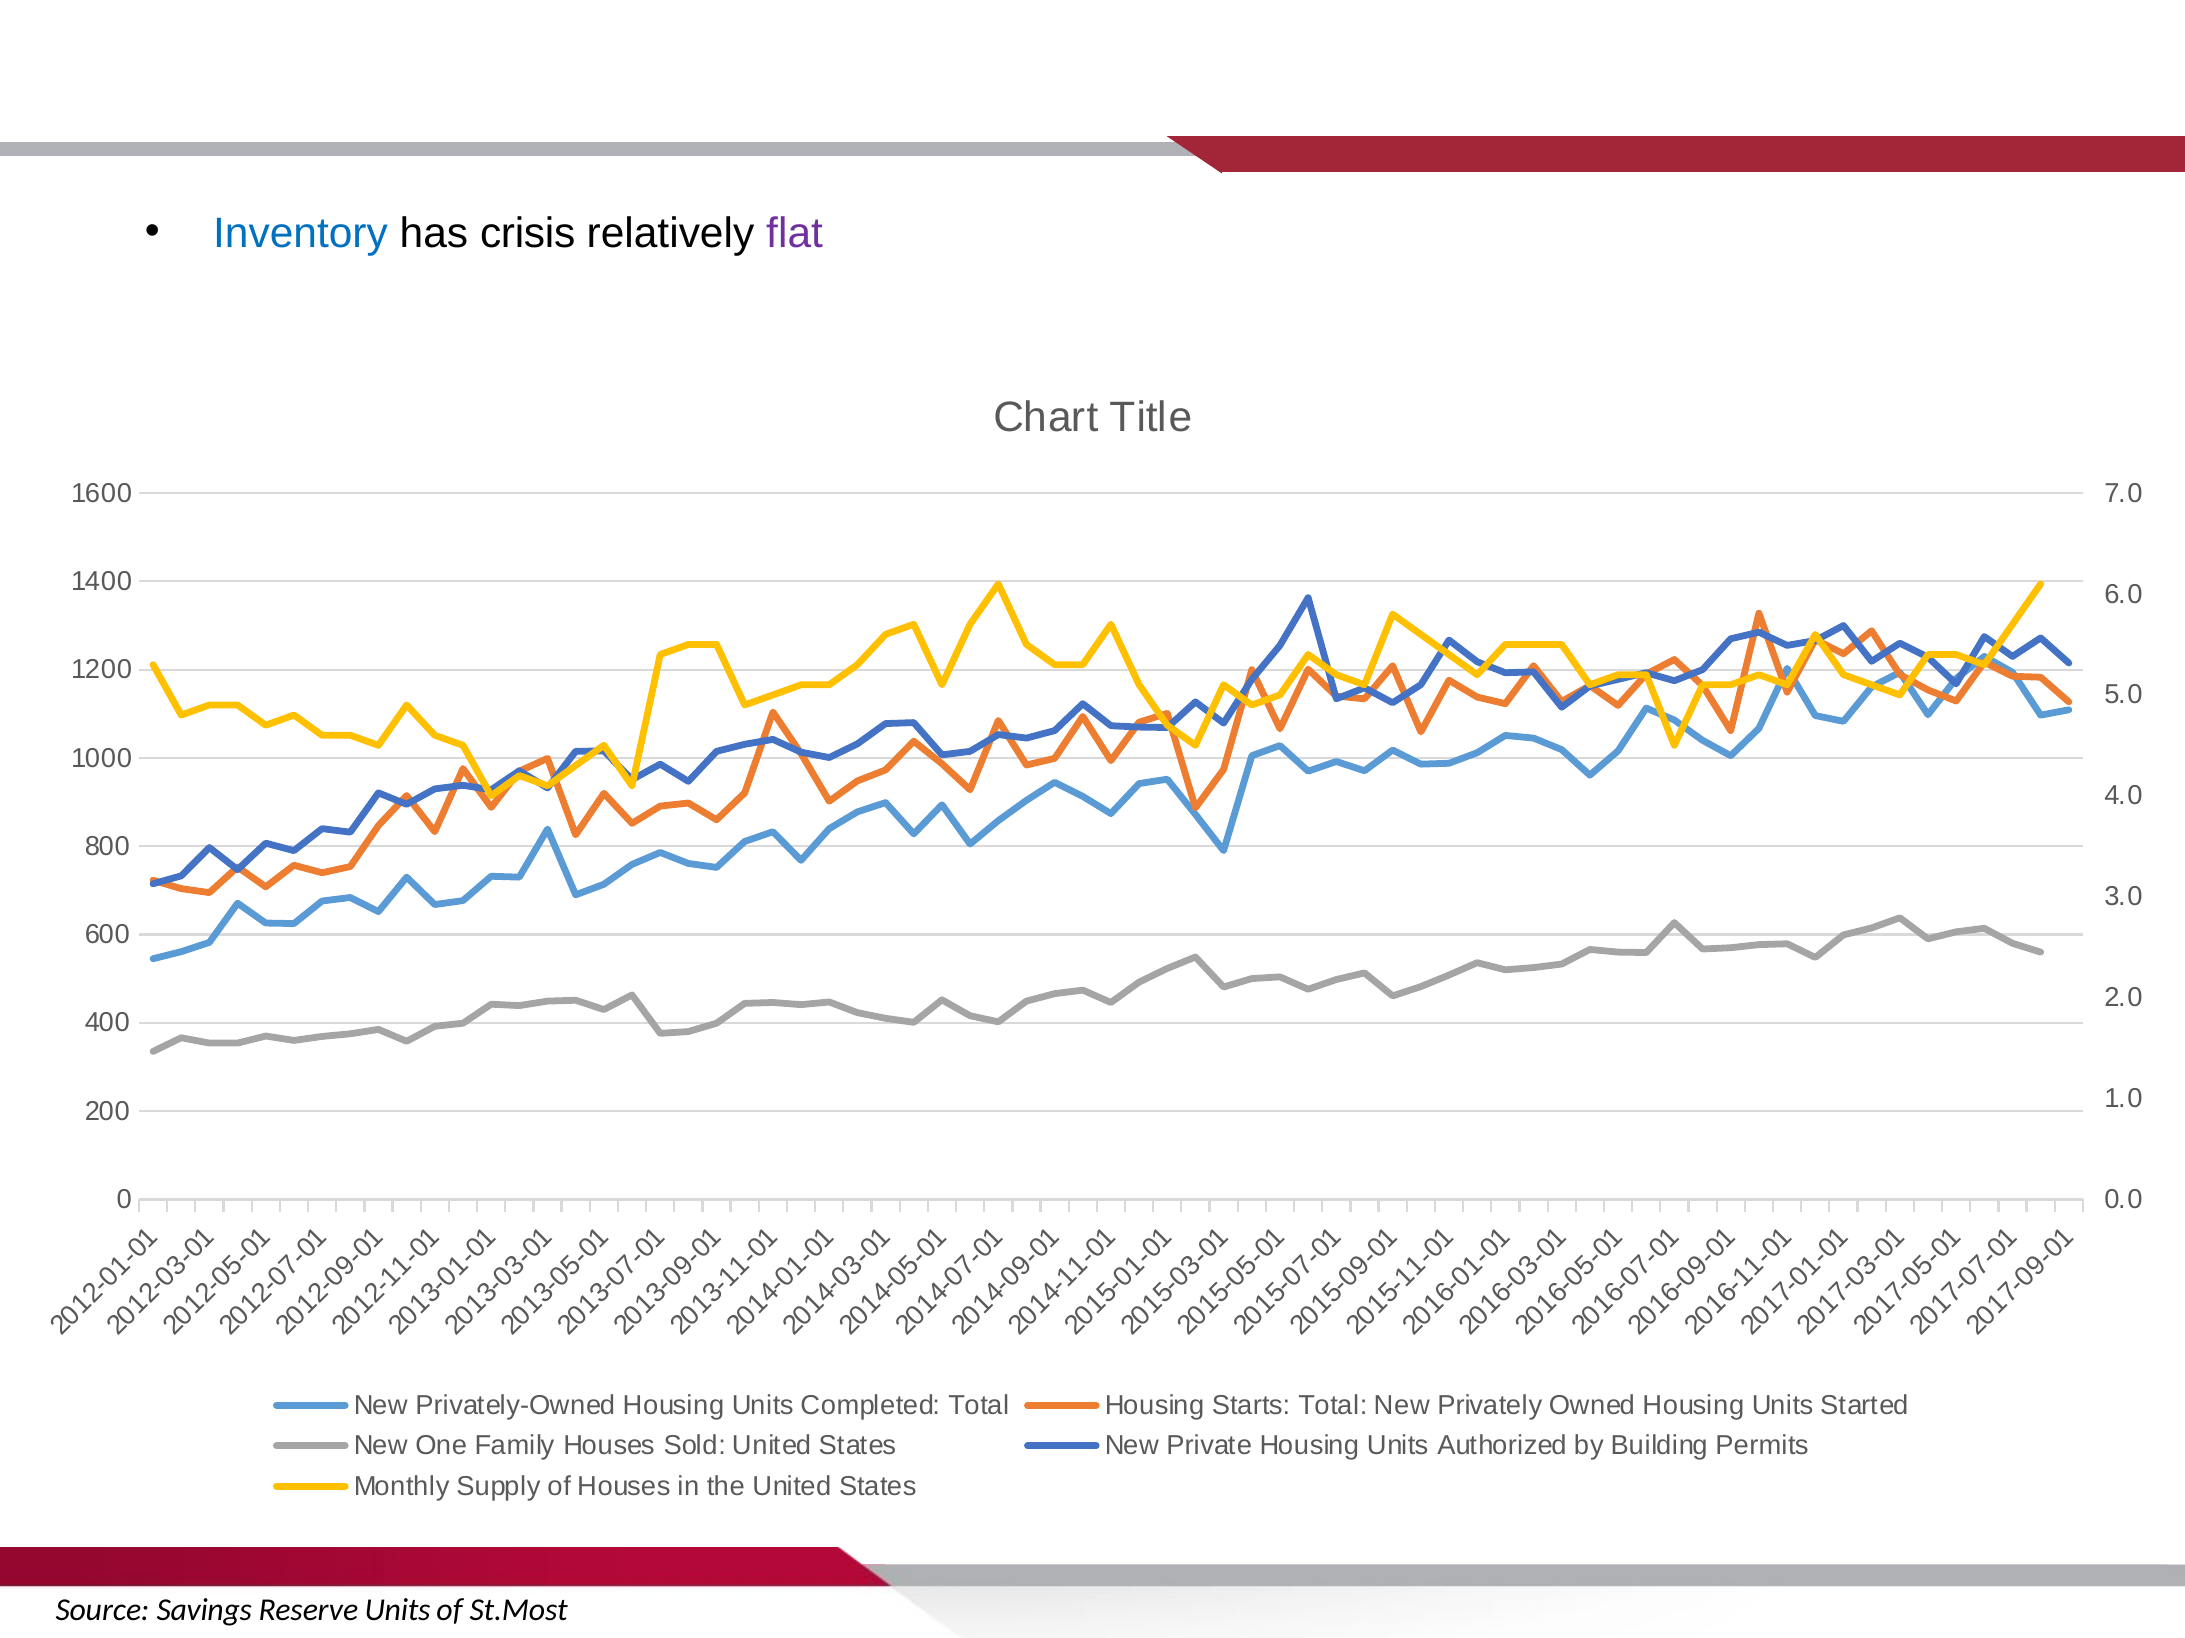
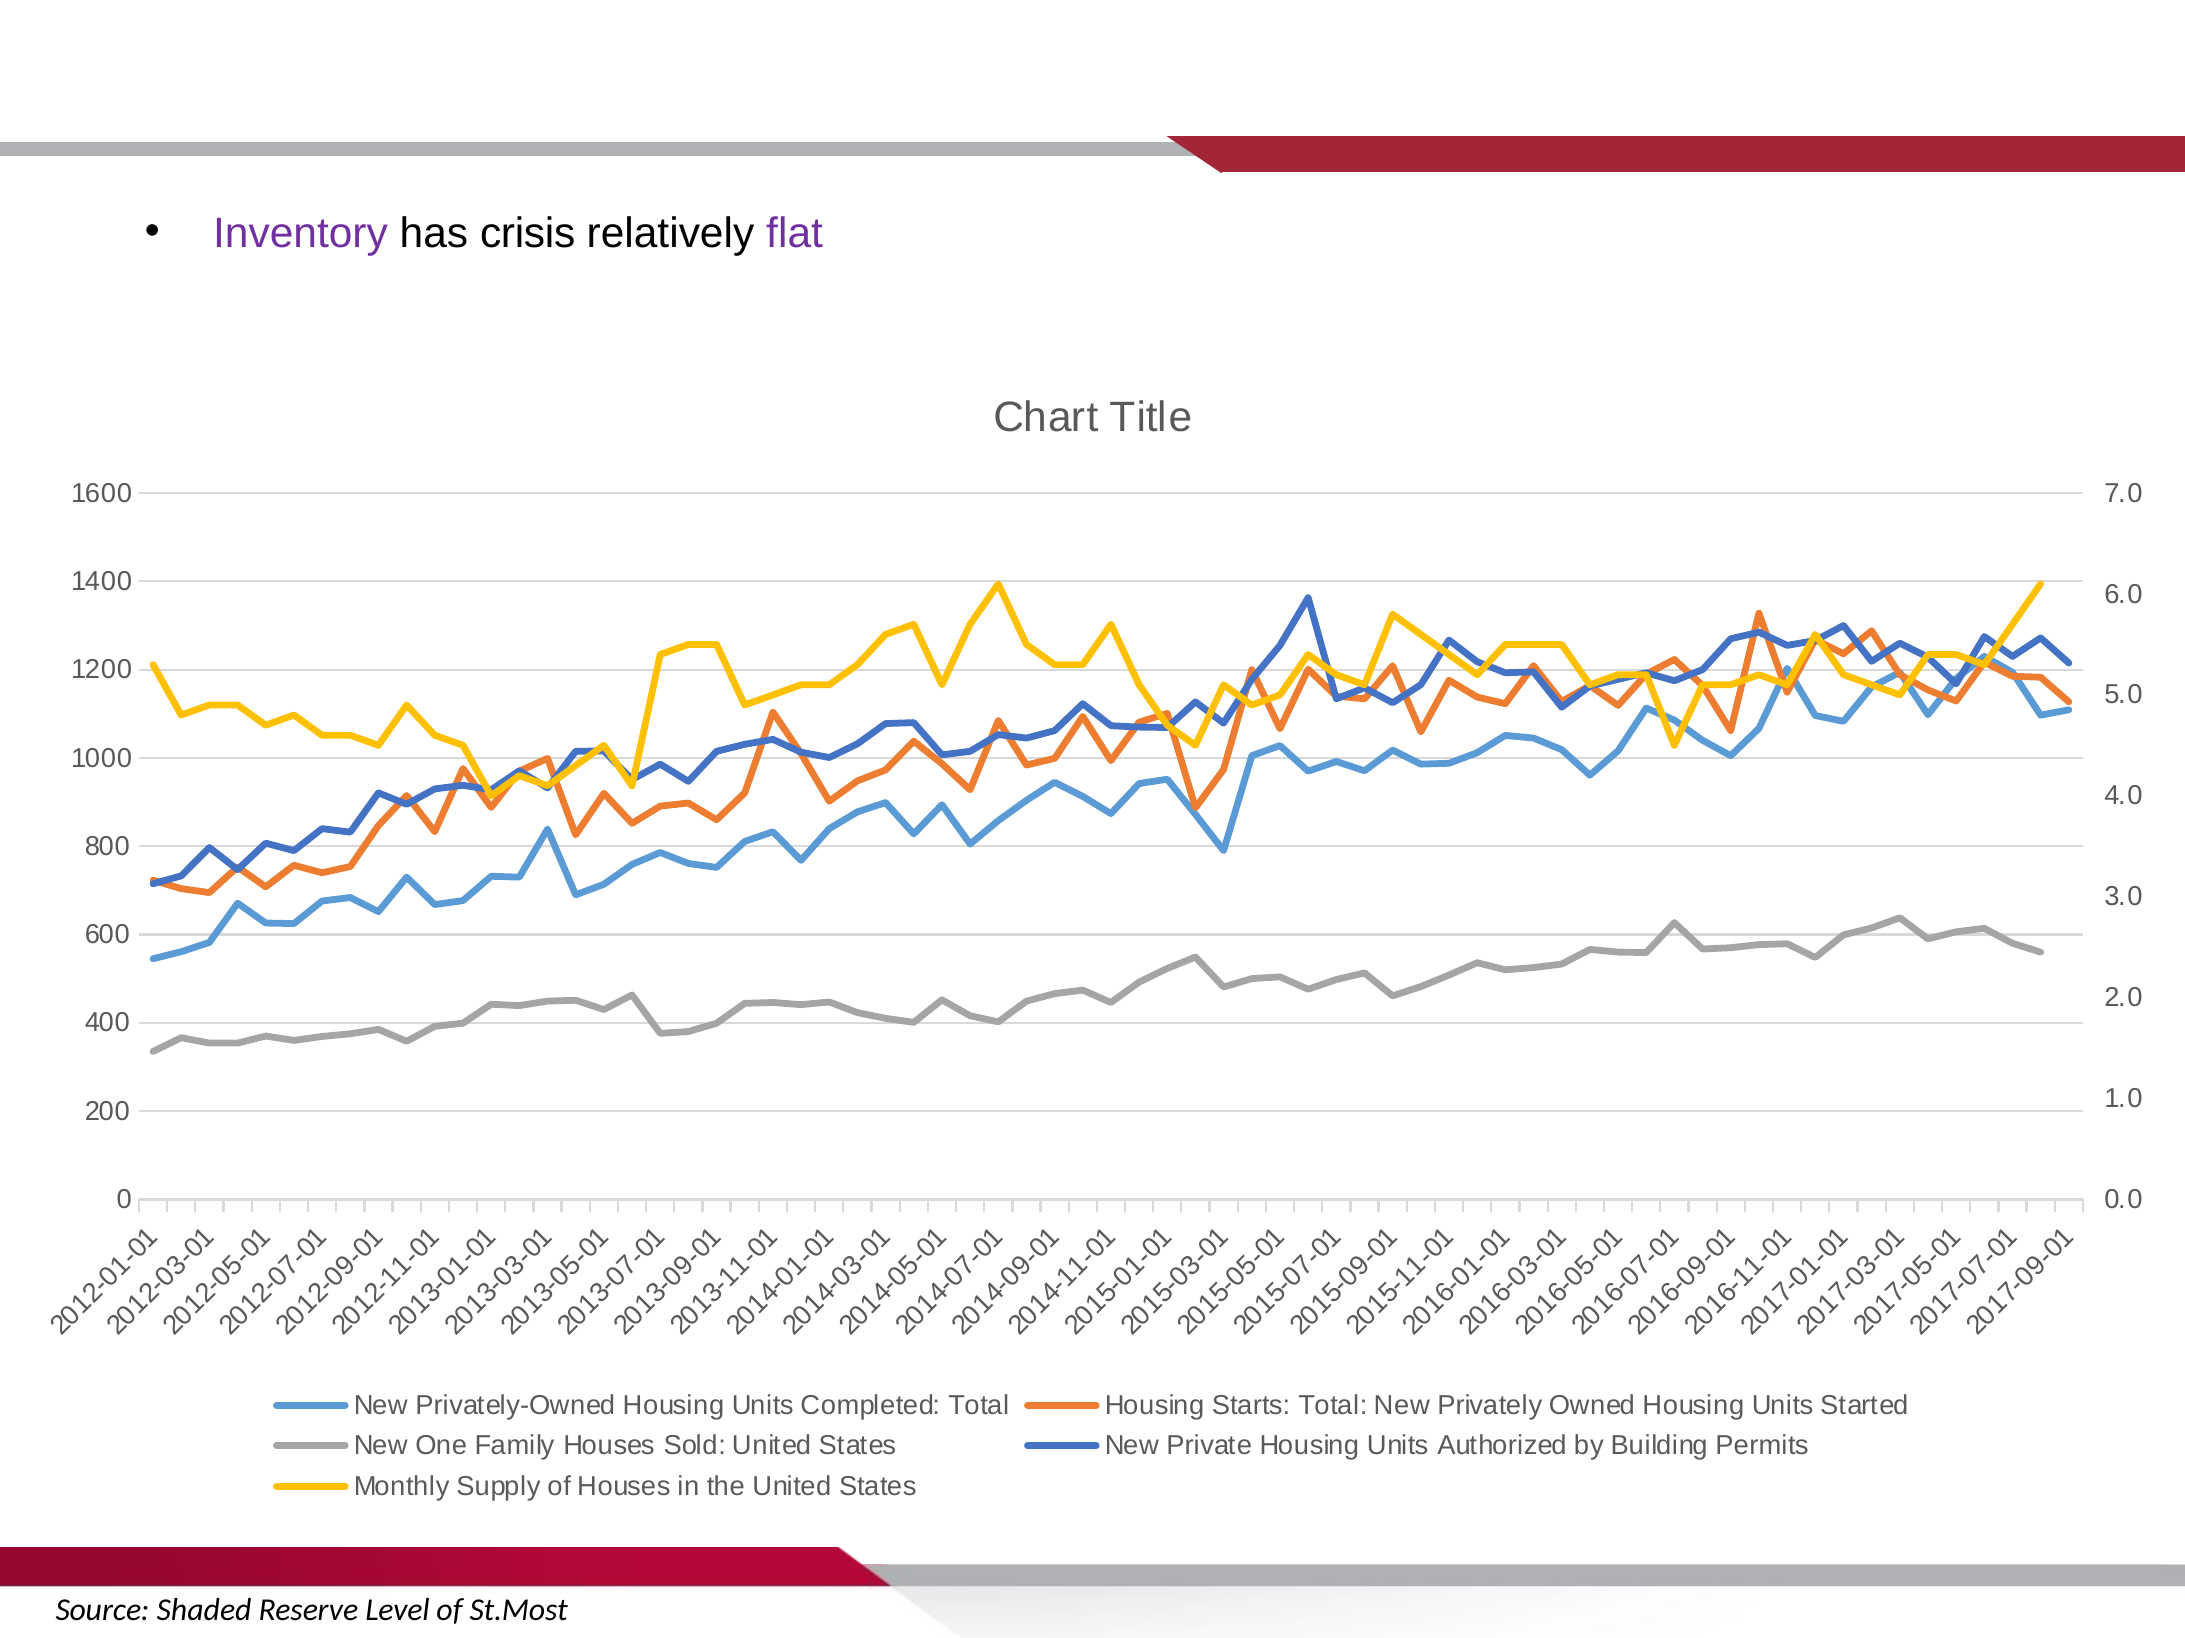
Inventory colour: blue -> purple
Savings: Savings -> Shaded
Reserve Units: Units -> Level
